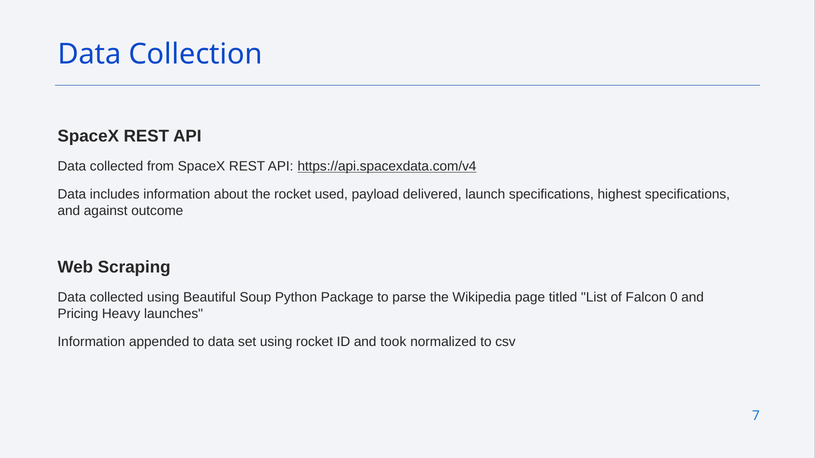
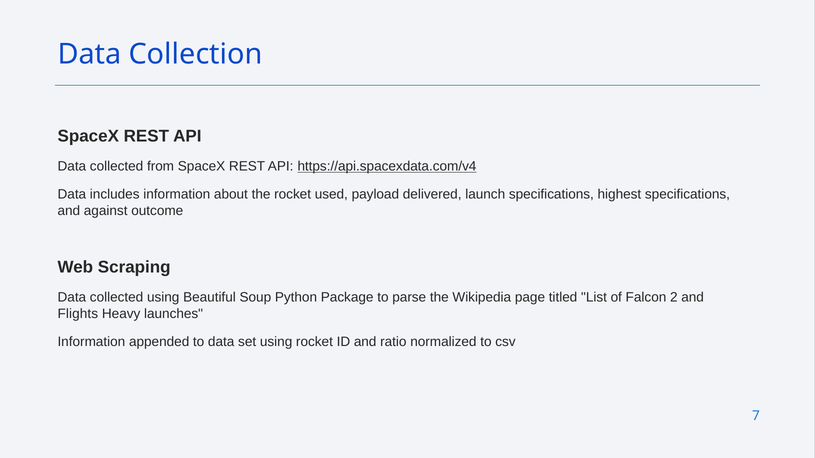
0: 0 -> 2
Pricing: Pricing -> Flights
took: took -> ratio
